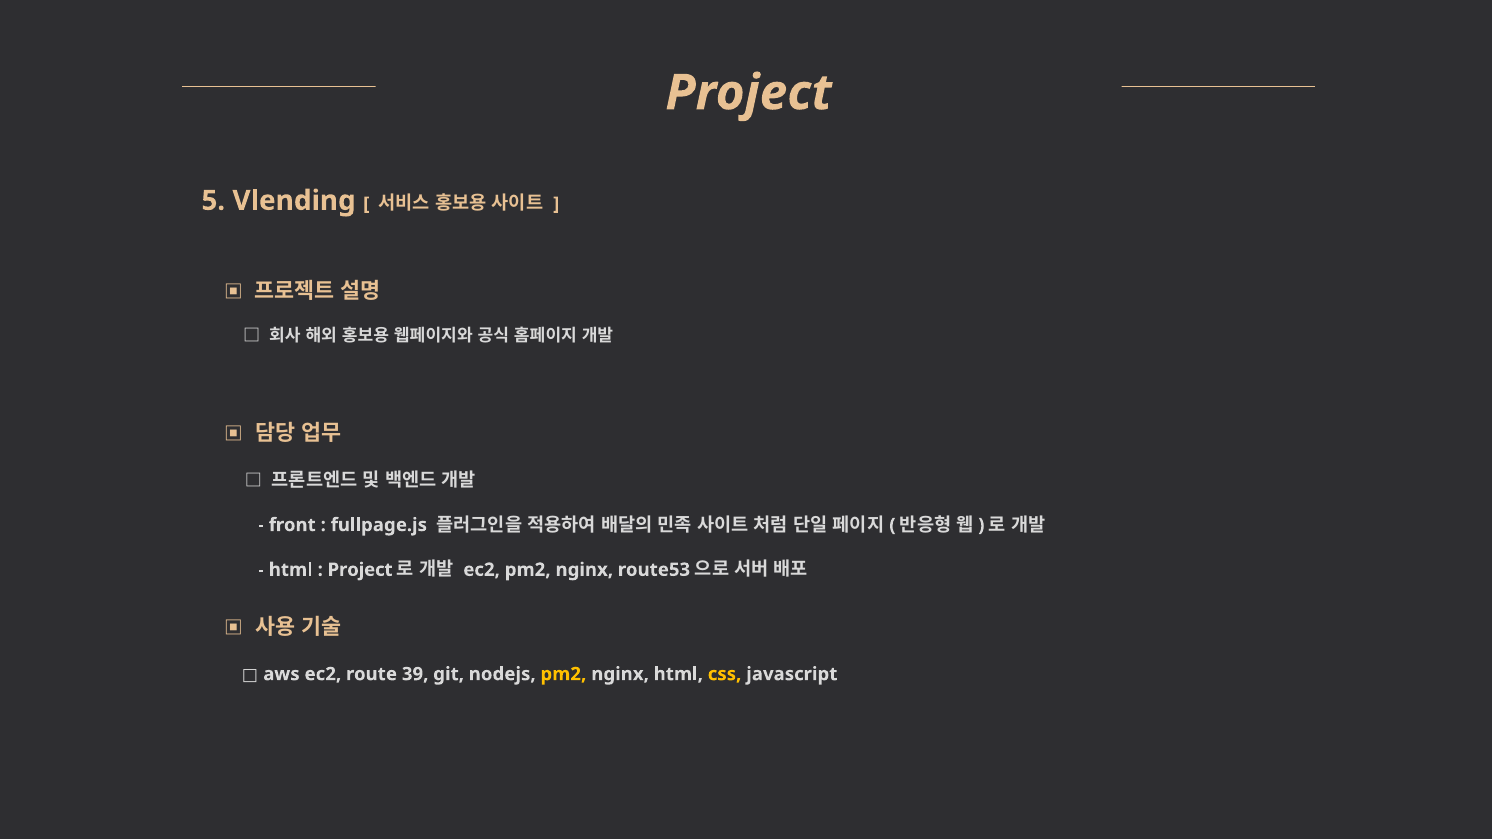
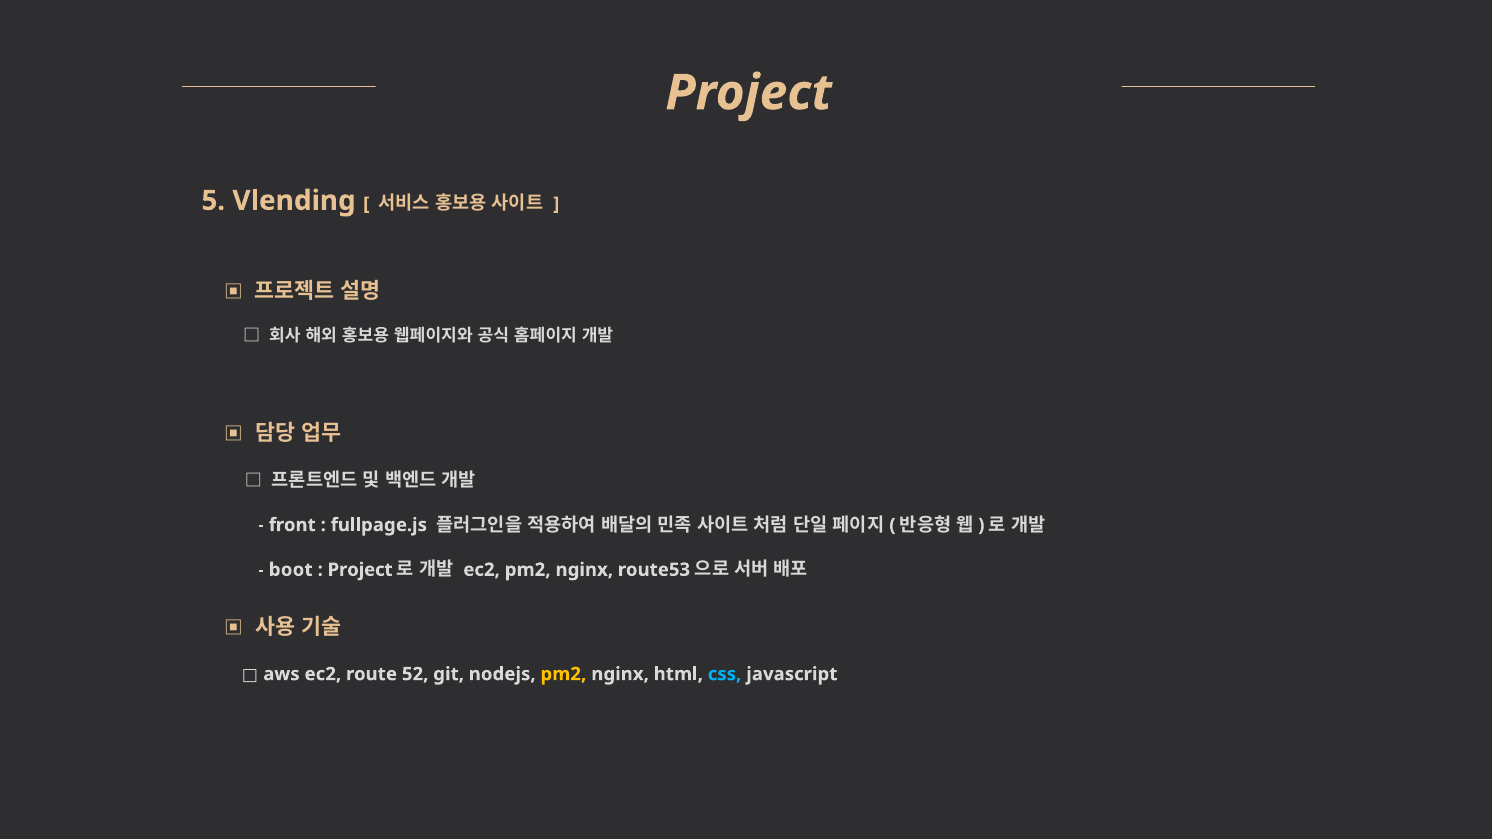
html at (291, 570): html -> boot
39: 39 -> 52
css colour: yellow -> light blue
